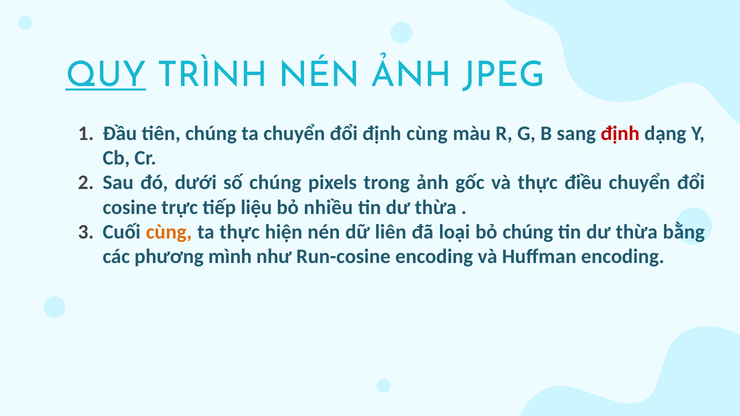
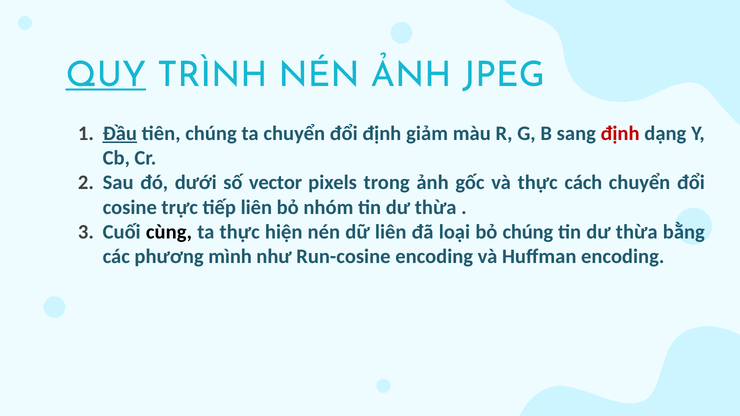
Đầu underline: none -> present
định cùng: cùng -> giảm
số chúng: chúng -> vector
điều: điều -> cách
tiếp liệu: liệu -> liên
nhiều: nhiều -> nhóm
cùng at (169, 232) colour: orange -> black
